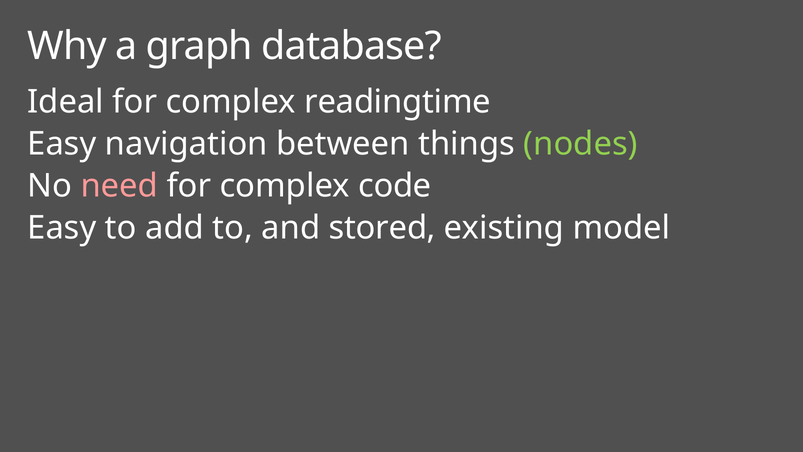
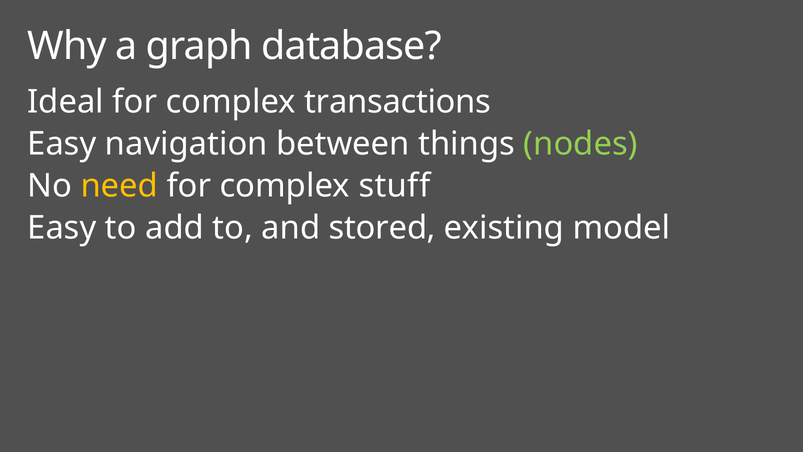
readingtime: readingtime -> transactions
need colour: pink -> yellow
code: code -> stuff
